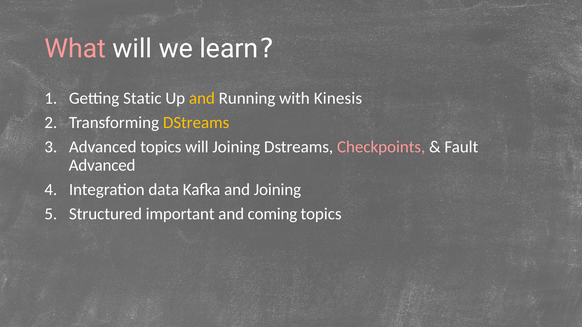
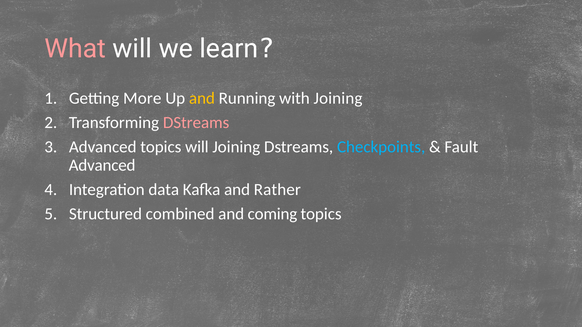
Static: Static -> More
with Kinesis: Kinesis -> Joining
DStreams at (196, 123) colour: yellow -> pink
Checkpoints colour: pink -> light blue
and Joining: Joining -> Rather
important: important -> combined
